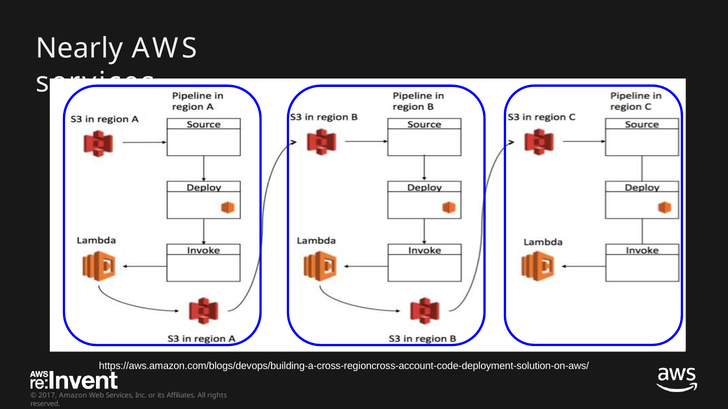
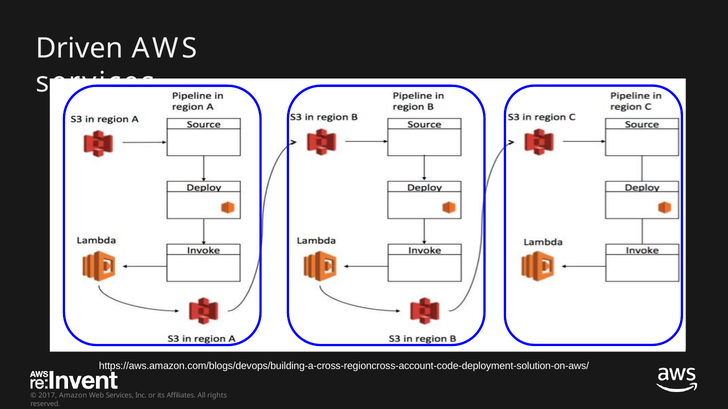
Nearly: Nearly -> Driven
